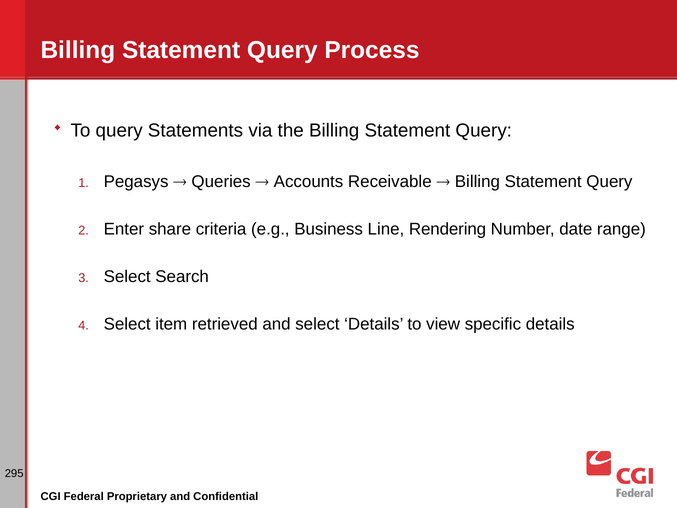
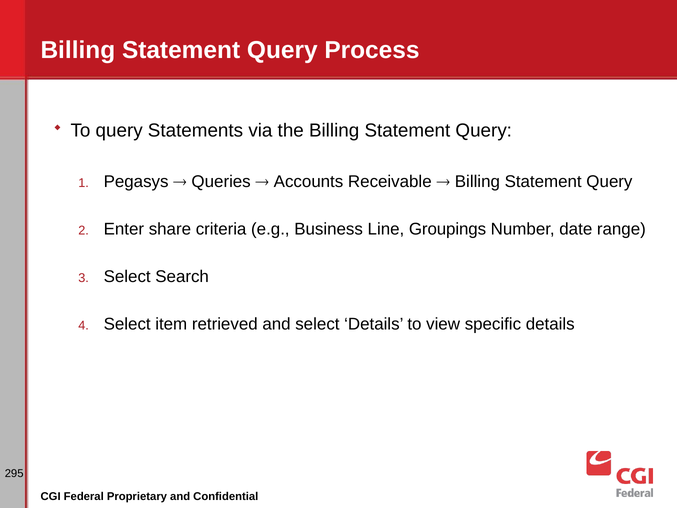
Rendering: Rendering -> Groupings
